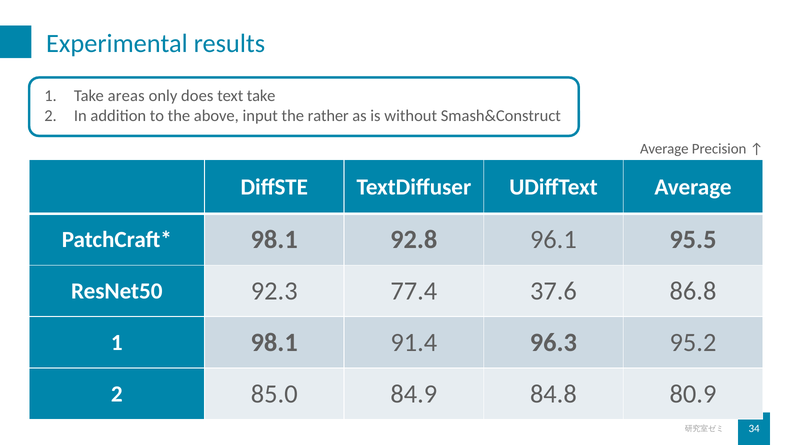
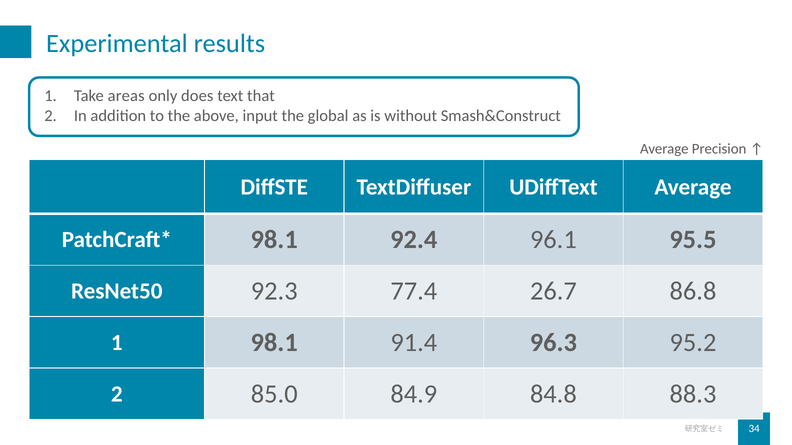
text take: take -> that
rather: rather -> global
92.8: 92.8 -> 92.4
37.6: 37.6 -> 26.7
80.9: 80.9 -> 88.3
